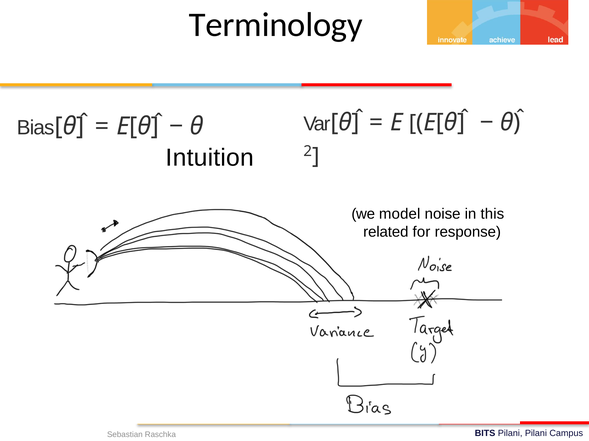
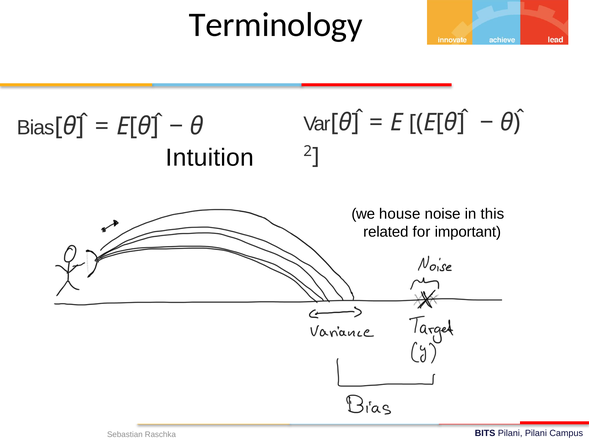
model: model -> house
response: response -> important
